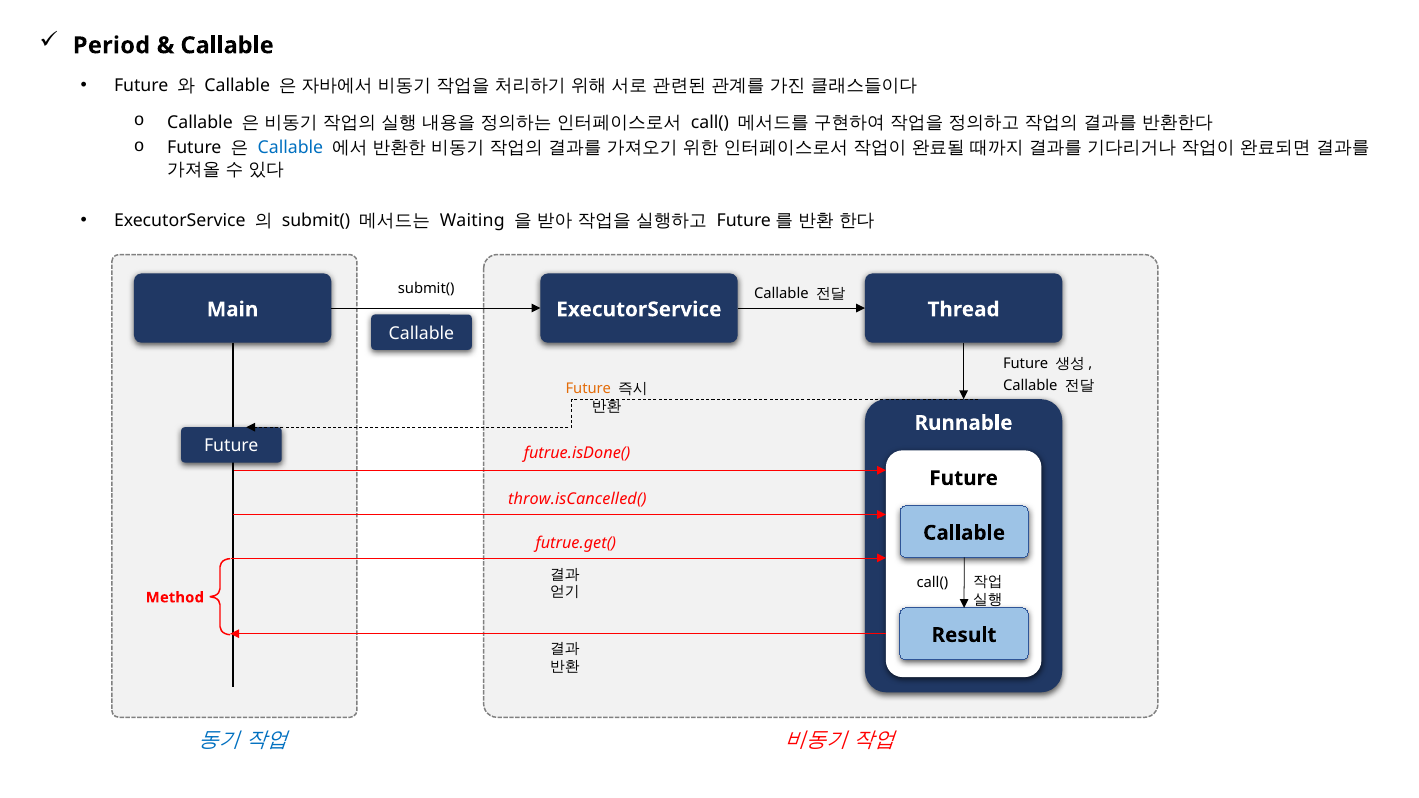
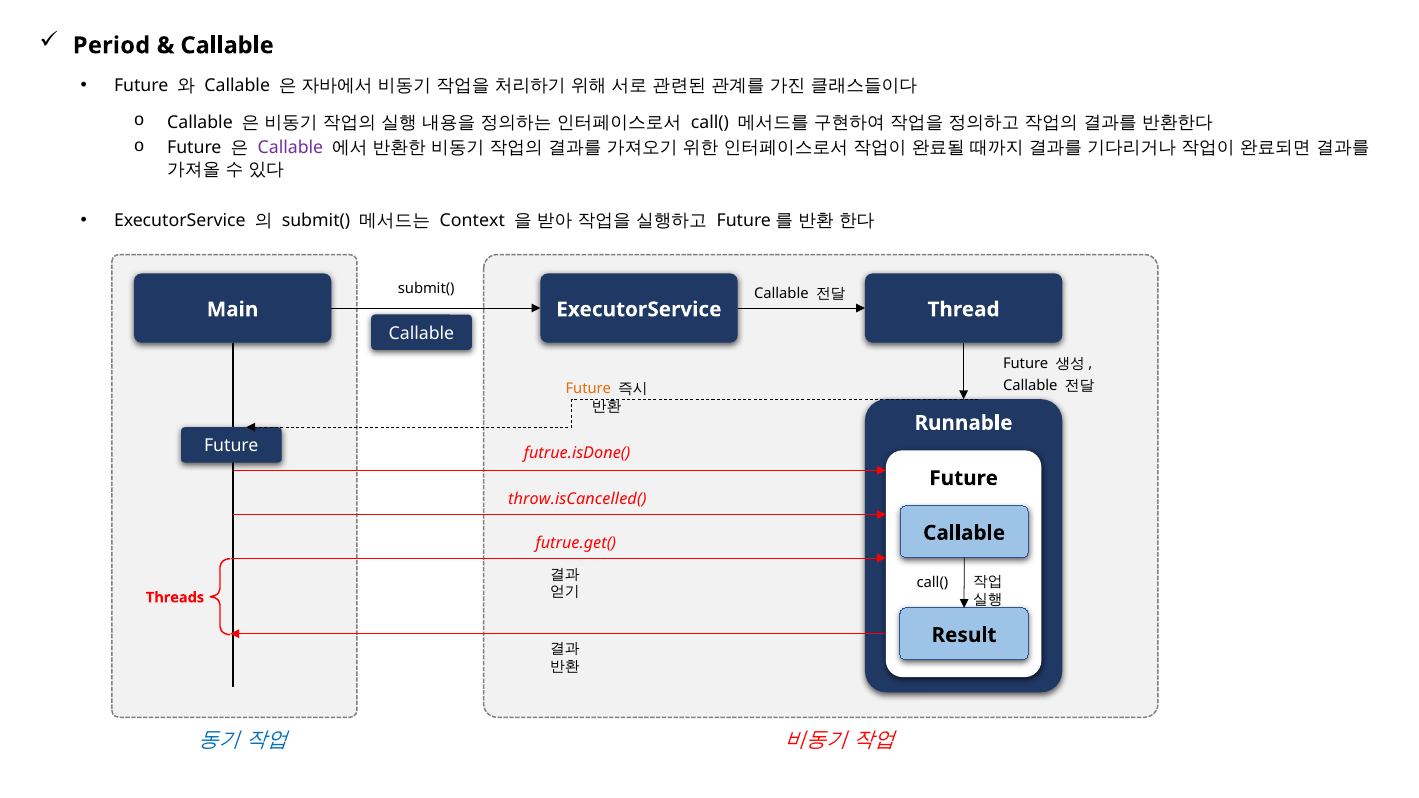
Callable at (290, 148) colour: blue -> purple
Waiting: Waiting -> Context
Method: Method -> Threads
